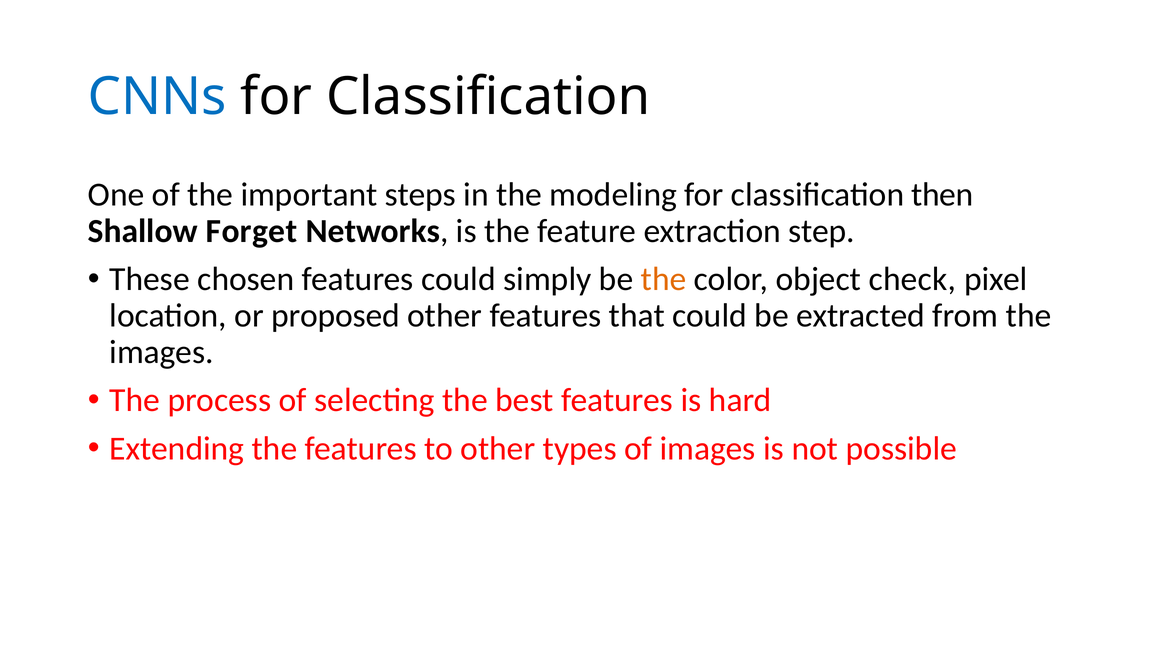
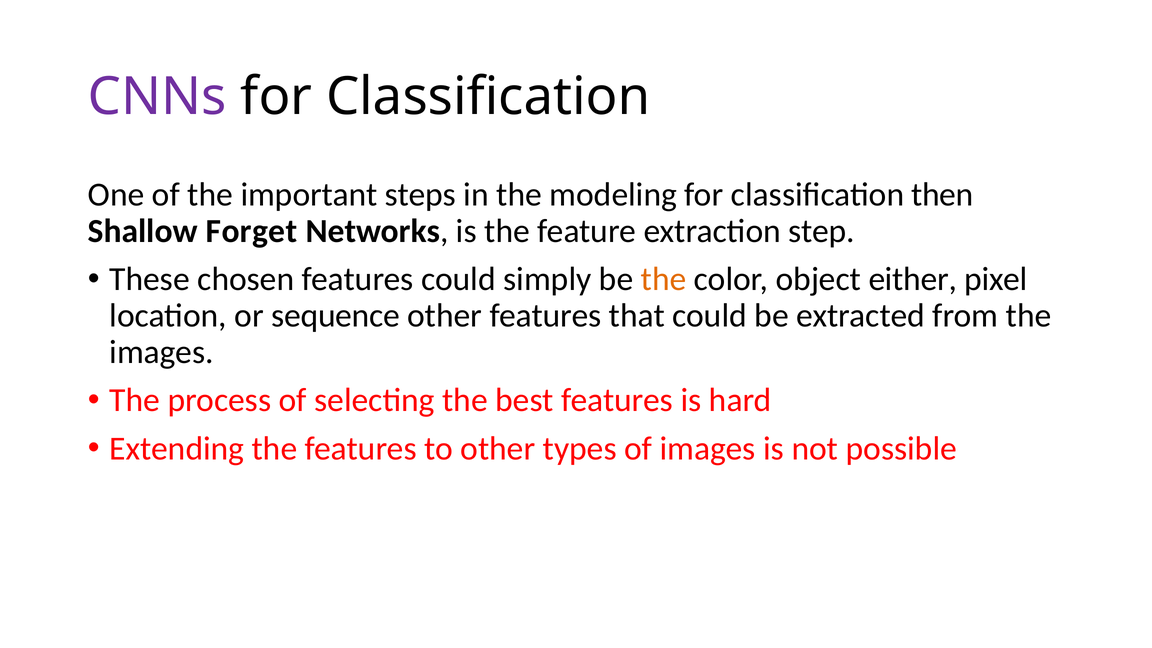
CNNs colour: blue -> purple
check: check -> either
proposed: proposed -> sequence
